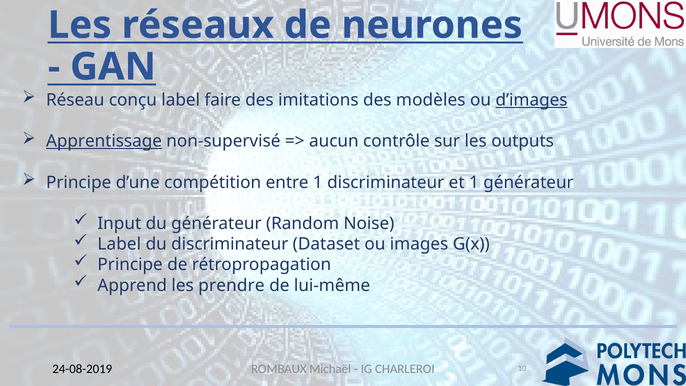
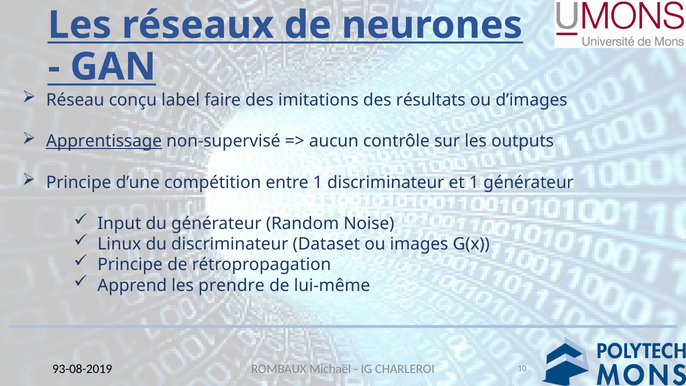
modèles: modèles -> résultats
d’images underline: present -> none
Label at (119, 244): Label -> Linux
24-08-2019: 24-08-2019 -> 93-08-2019
